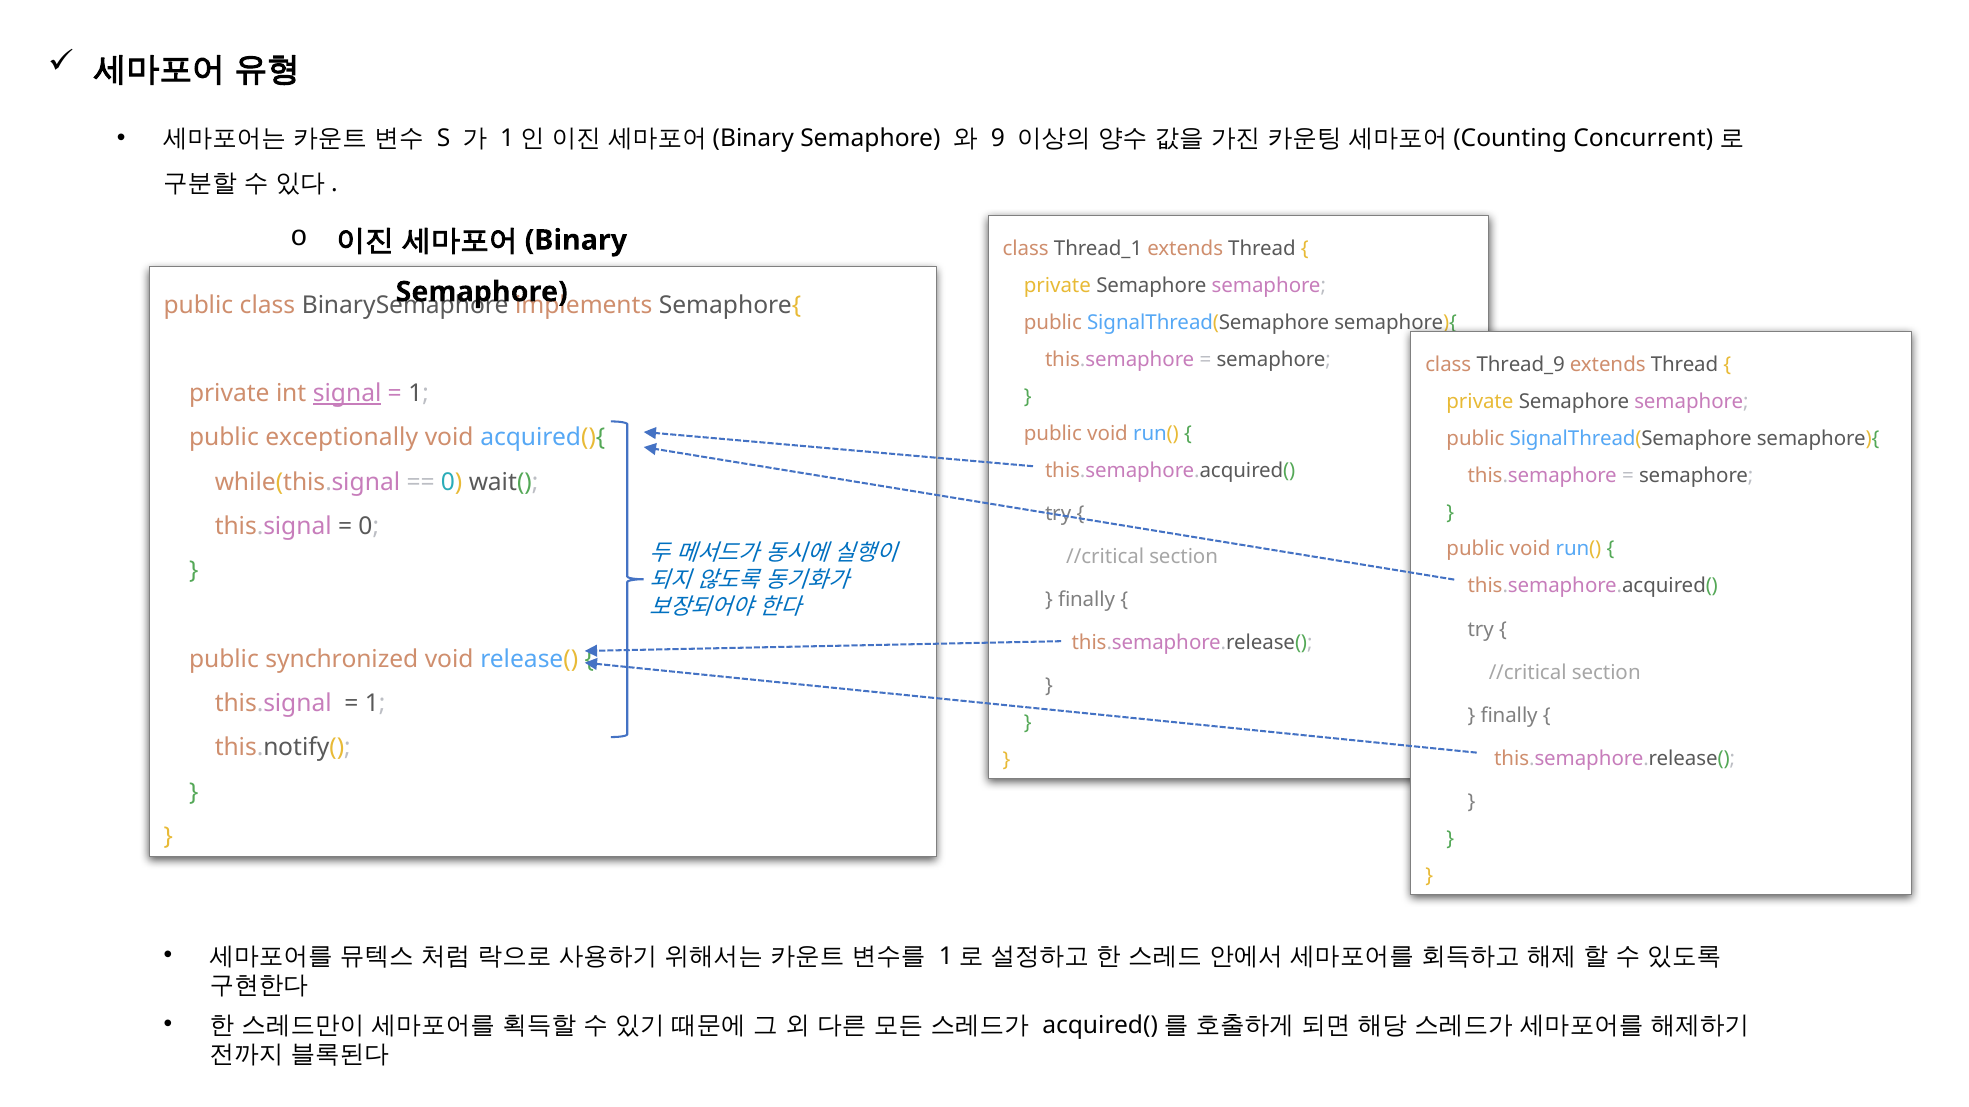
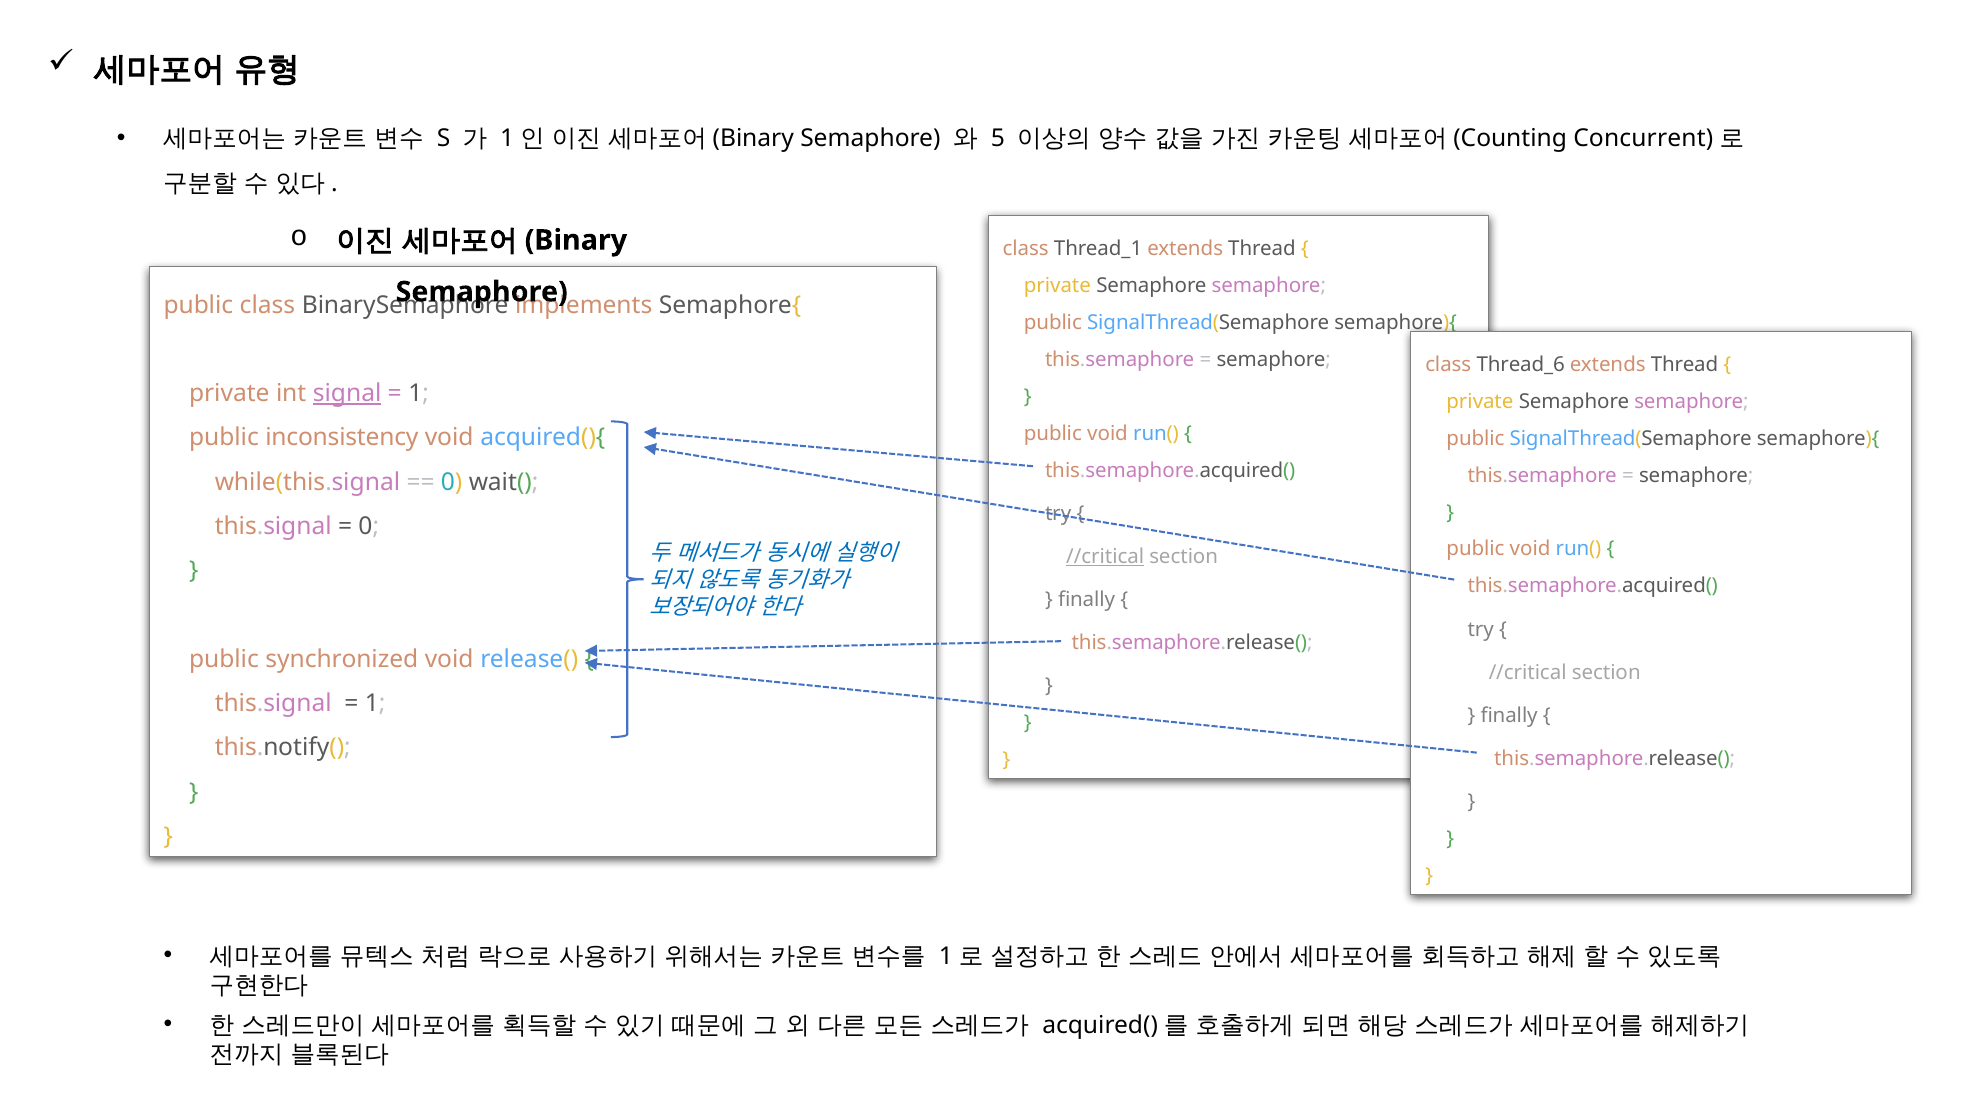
9: 9 -> 5
Thread_9: Thread_9 -> Thread_6
exceptionally: exceptionally -> inconsistency
//critical at (1105, 557) underline: none -> present
